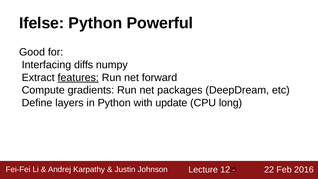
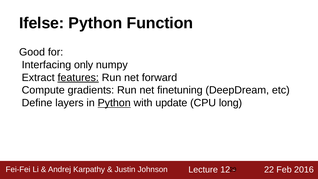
Powerful: Powerful -> Function
diffs: diffs -> only
packages: packages -> finetuning
Python at (114, 103) underline: none -> present
